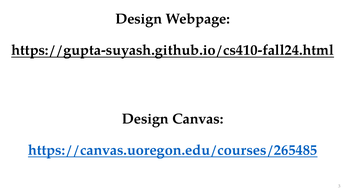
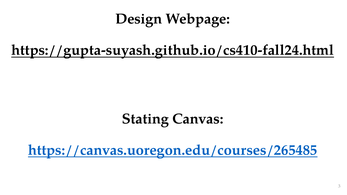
Design at (145, 119): Design -> Stating
